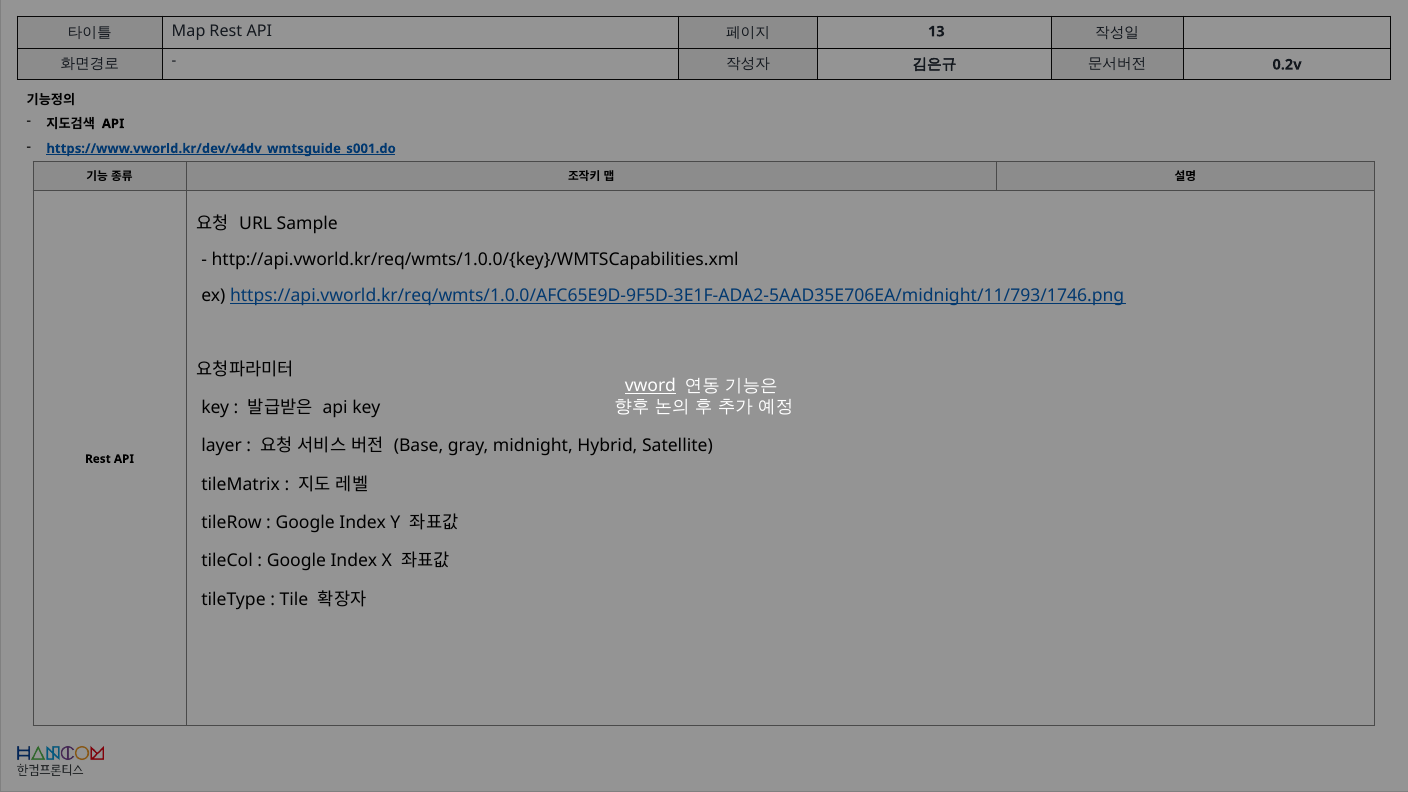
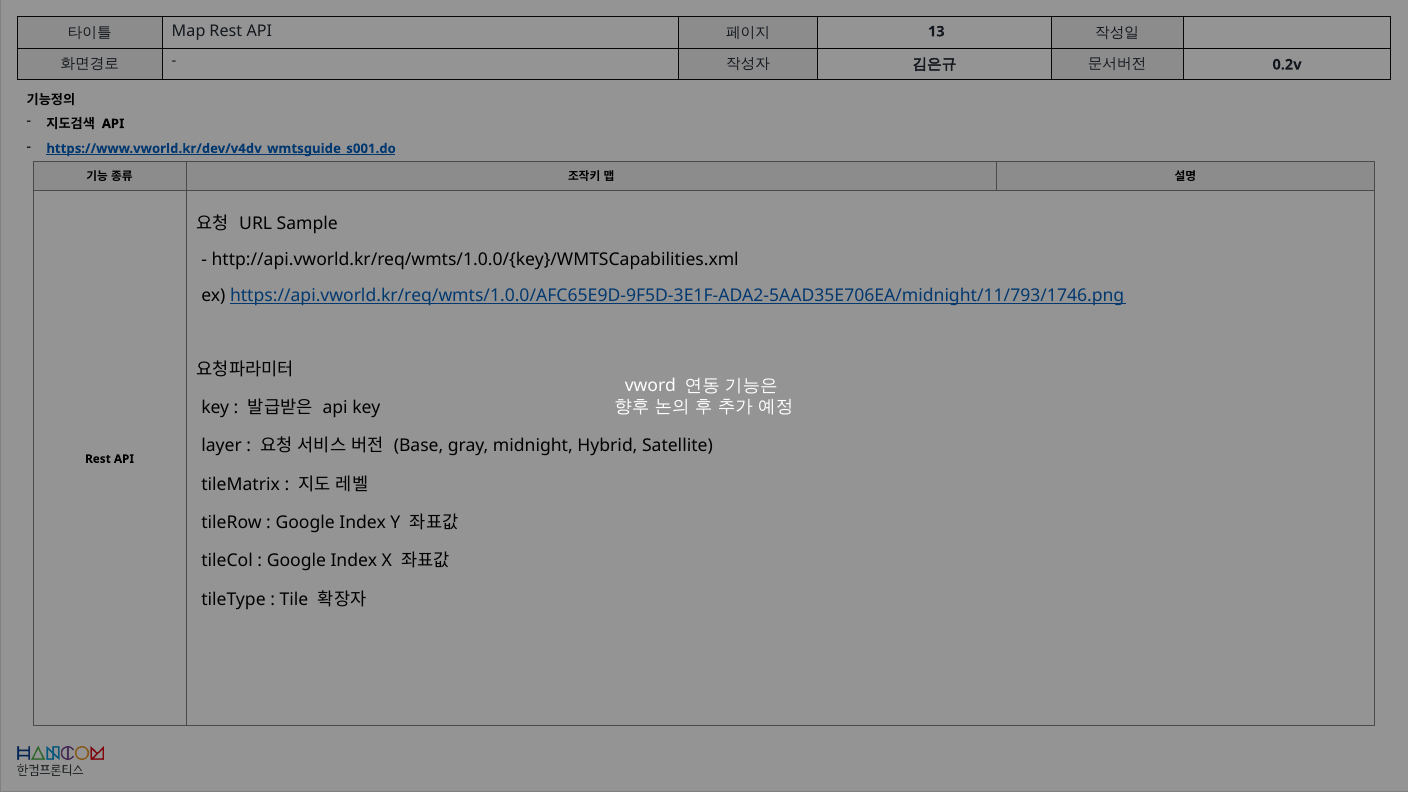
vword underline: present -> none
